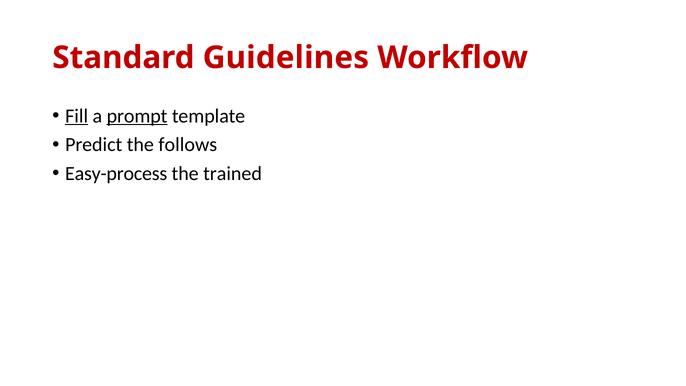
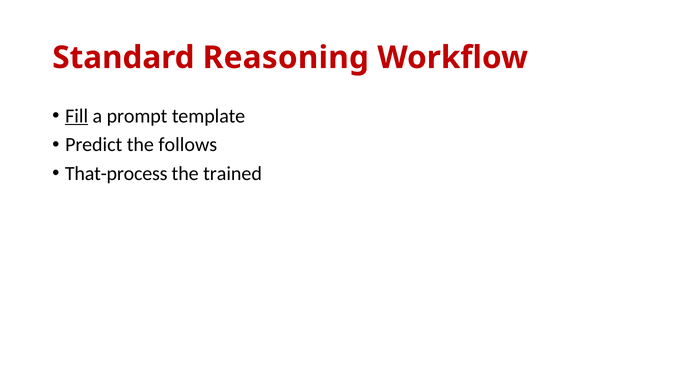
Guidelines: Guidelines -> Reasoning
prompt underline: present -> none
Easy-process: Easy-process -> That-process
